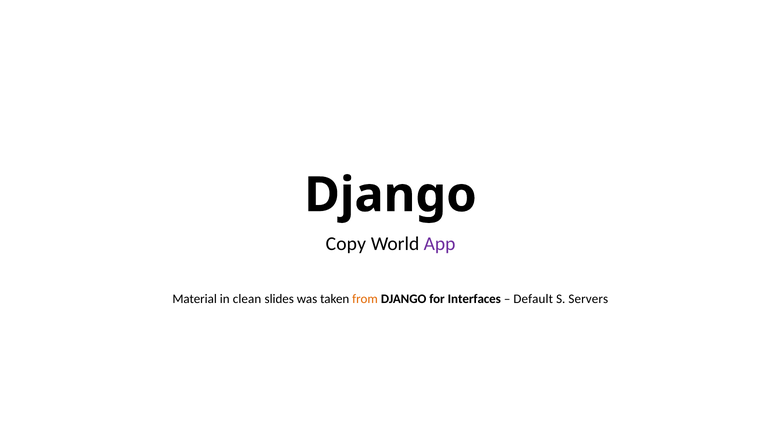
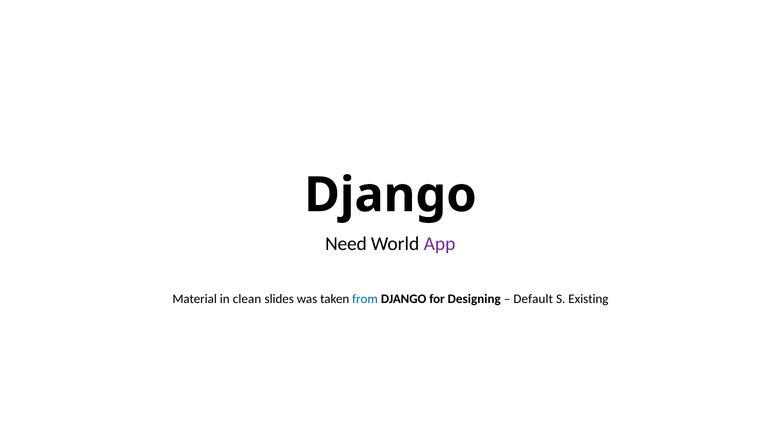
Copy: Copy -> Need
from colour: orange -> blue
Interfaces: Interfaces -> Designing
Servers: Servers -> Existing
